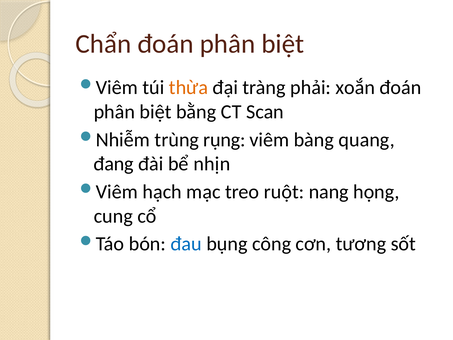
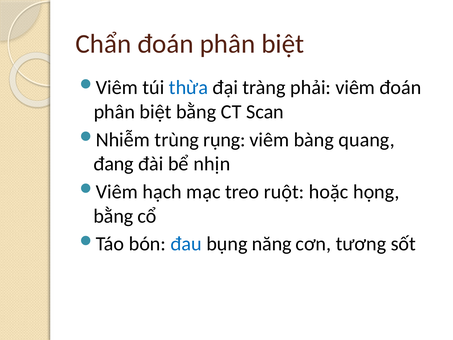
thừa colour: orange -> blue
phải xoắn: xoắn -> viêm
nang: nang -> hoặc
cung at (113, 216): cung -> bằng
công: công -> năng
